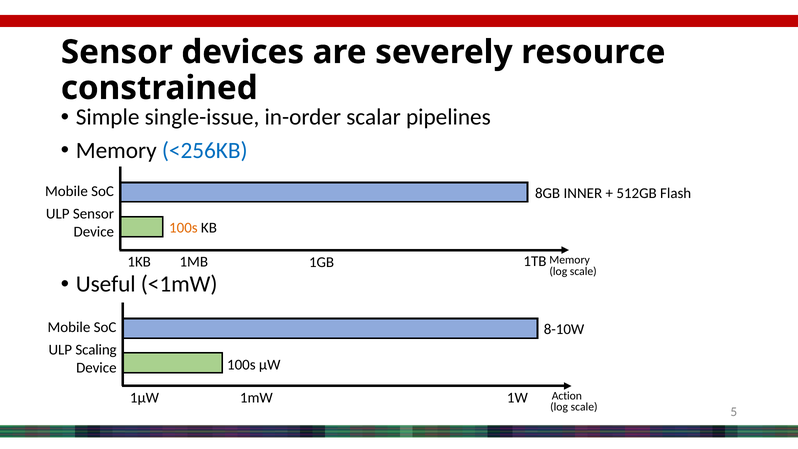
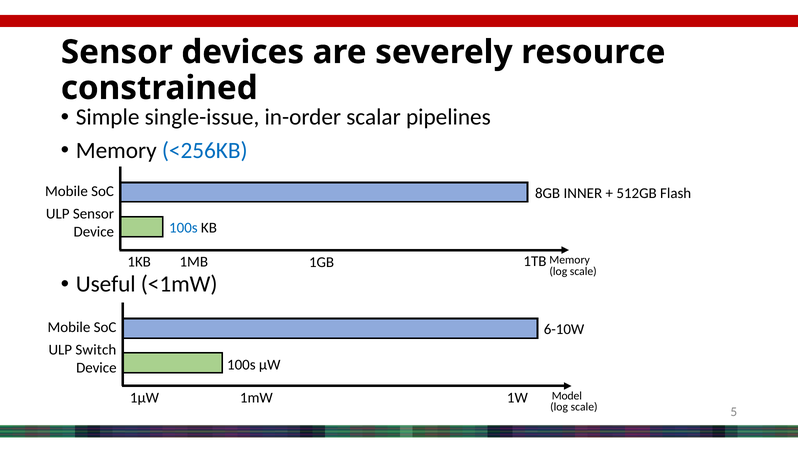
100s at (183, 228) colour: orange -> blue
8-10W: 8-10W -> 6-10W
Scaling: Scaling -> Switch
Action: Action -> Model
